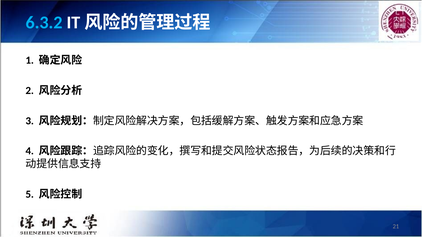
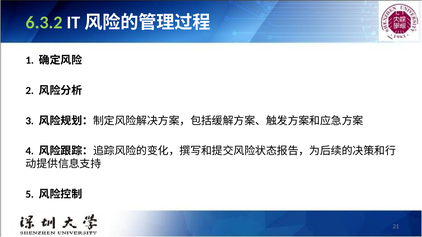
6.3.2 colour: light blue -> light green
